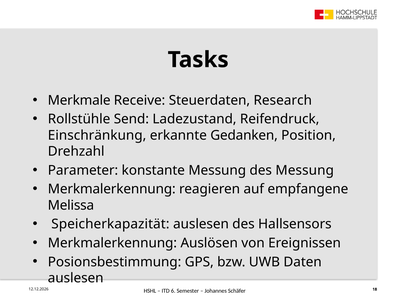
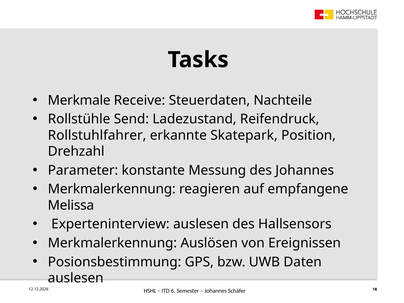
Research: Research -> Nachteile
Einschränkung: Einschränkung -> Rollstuhlfahrer
Gedanken: Gedanken -> Skatepark
des Messung: Messung -> Johannes
Speicherkapazität: Speicherkapazität -> Experteninterview
